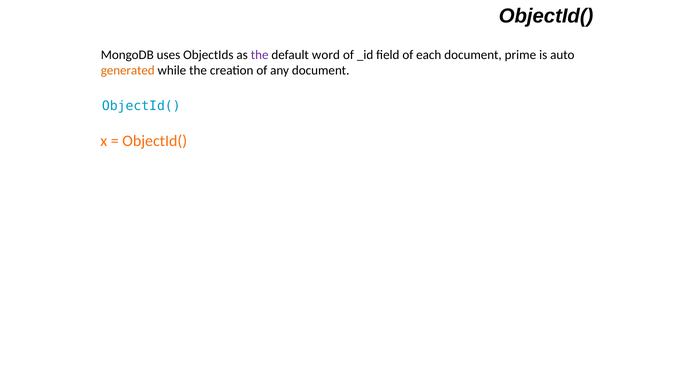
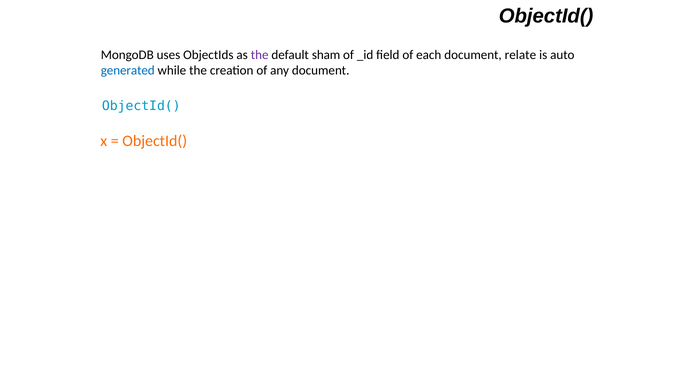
word: word -> sham
prime: prime -> relate
generated colour: orange -> blue
